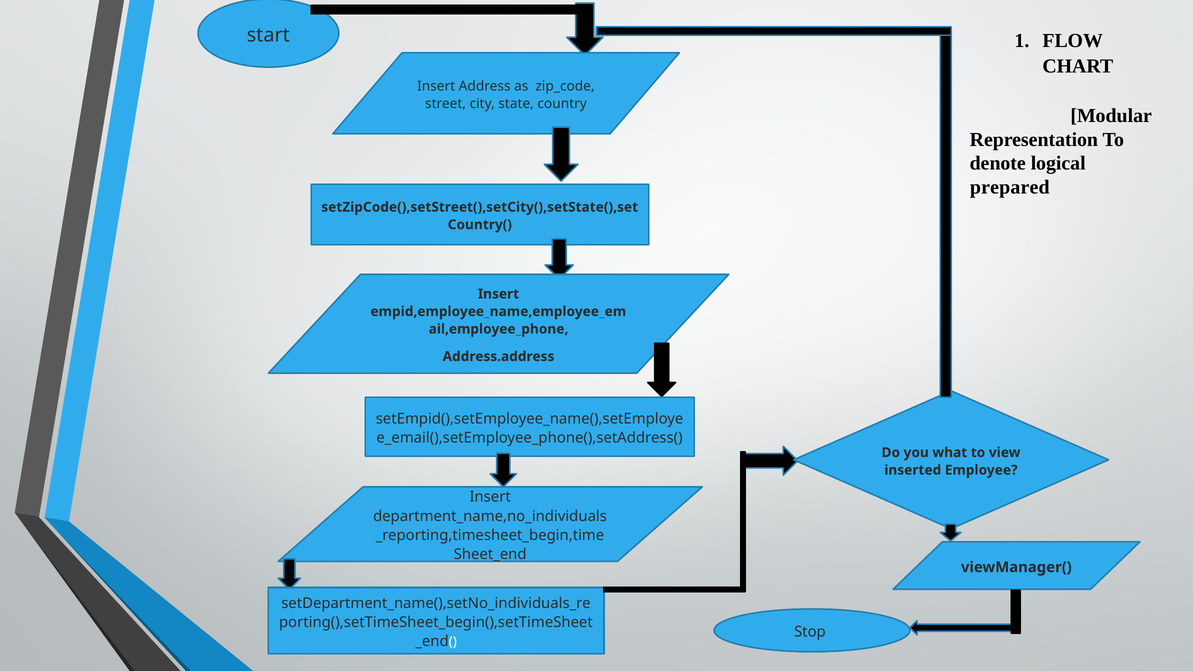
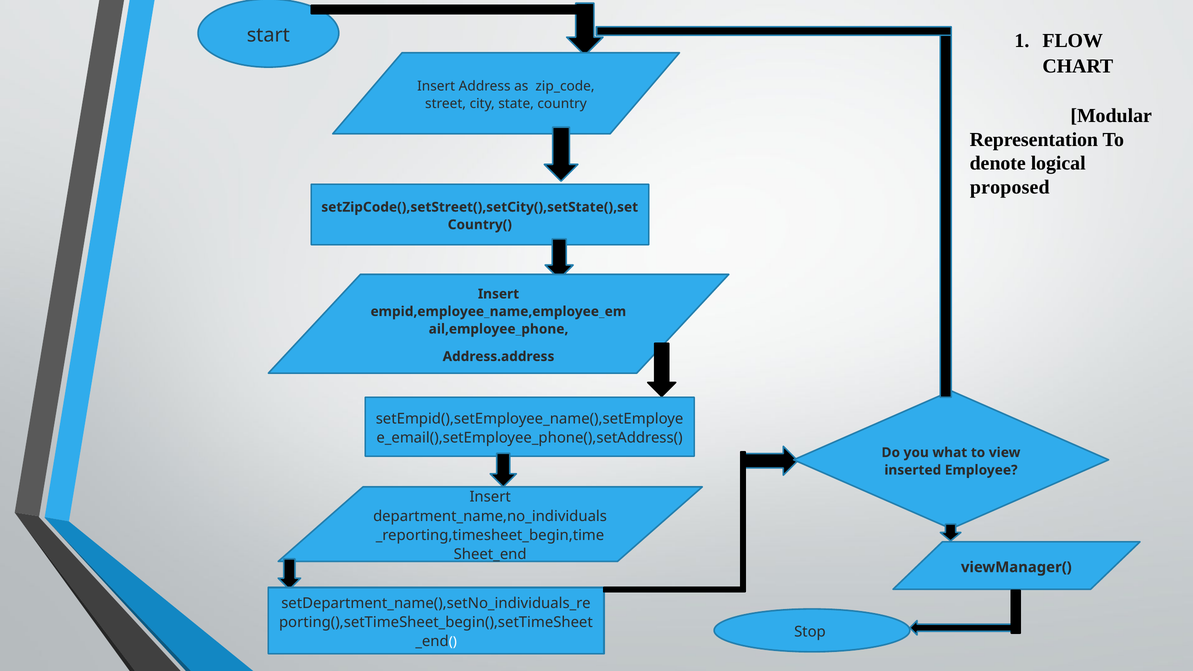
prepared: prepared -> proposed
